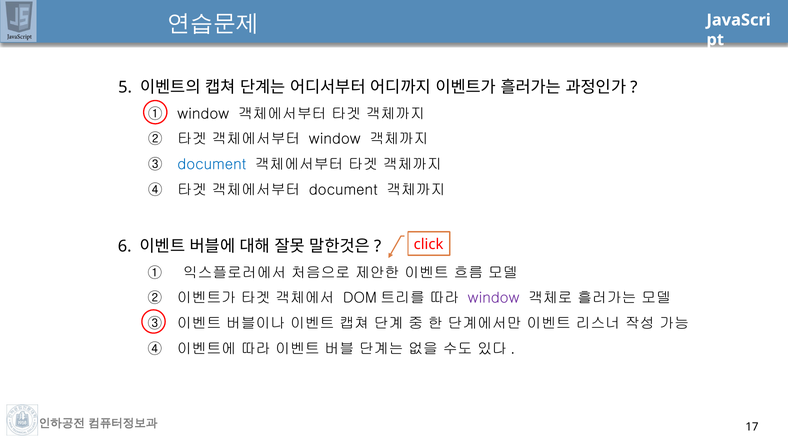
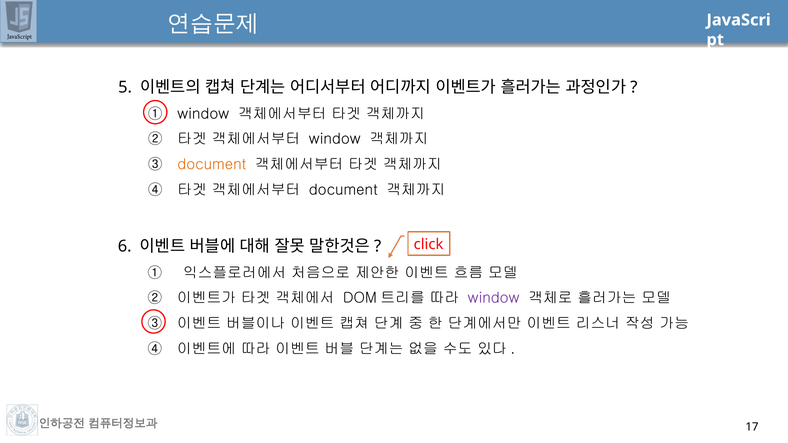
document at (212, 165) colour: blue -> orange
